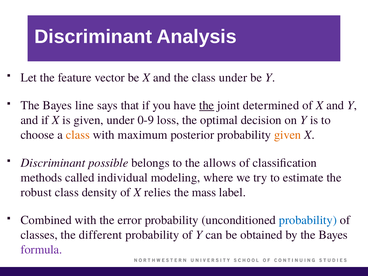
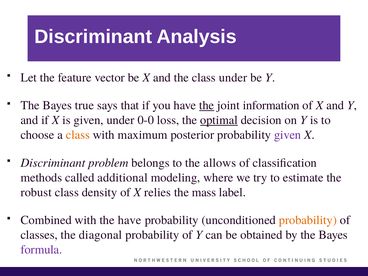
line: line -> true
determined: determined -> information
0-9: 0-9 -> 0-0
optimal underline: none -> present
given at (288, 135) colour: orange -> purple
possible: possible -> problem
individual: individual -> additional
the error: error -> have
probability at (308, 220) colour: blue -> orange
different: different -> diagonal
